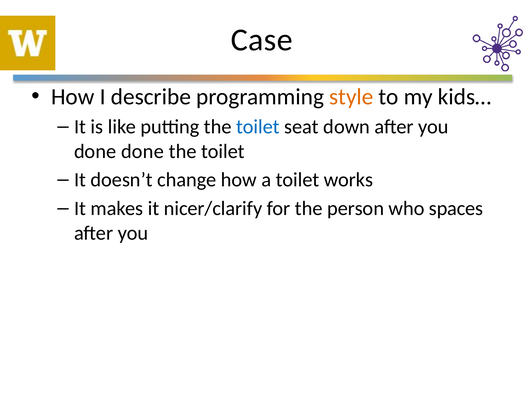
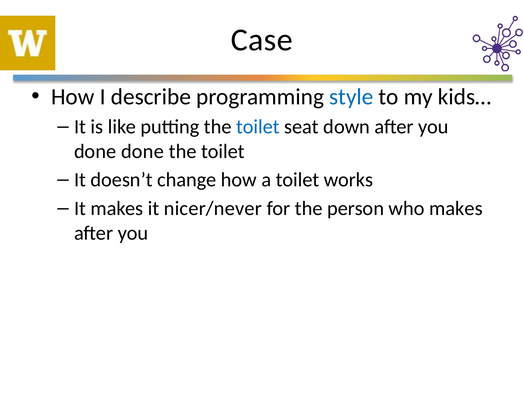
style colour: orange -> blue
nicer/clarify: nicer/clarify -> nicer/never
who spaces: spaces -> makes
